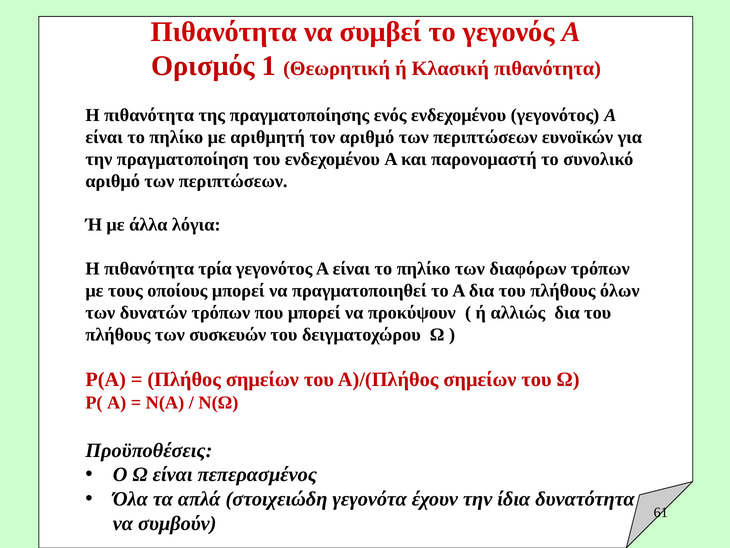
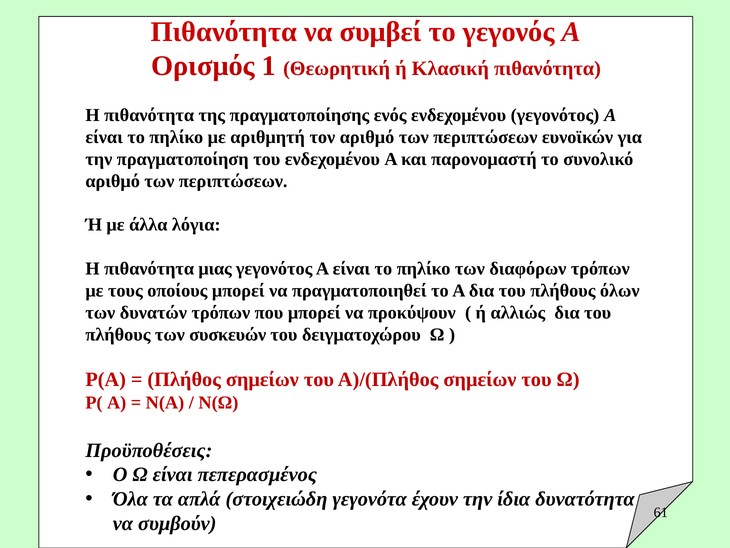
τρία: τρία -> μιας
